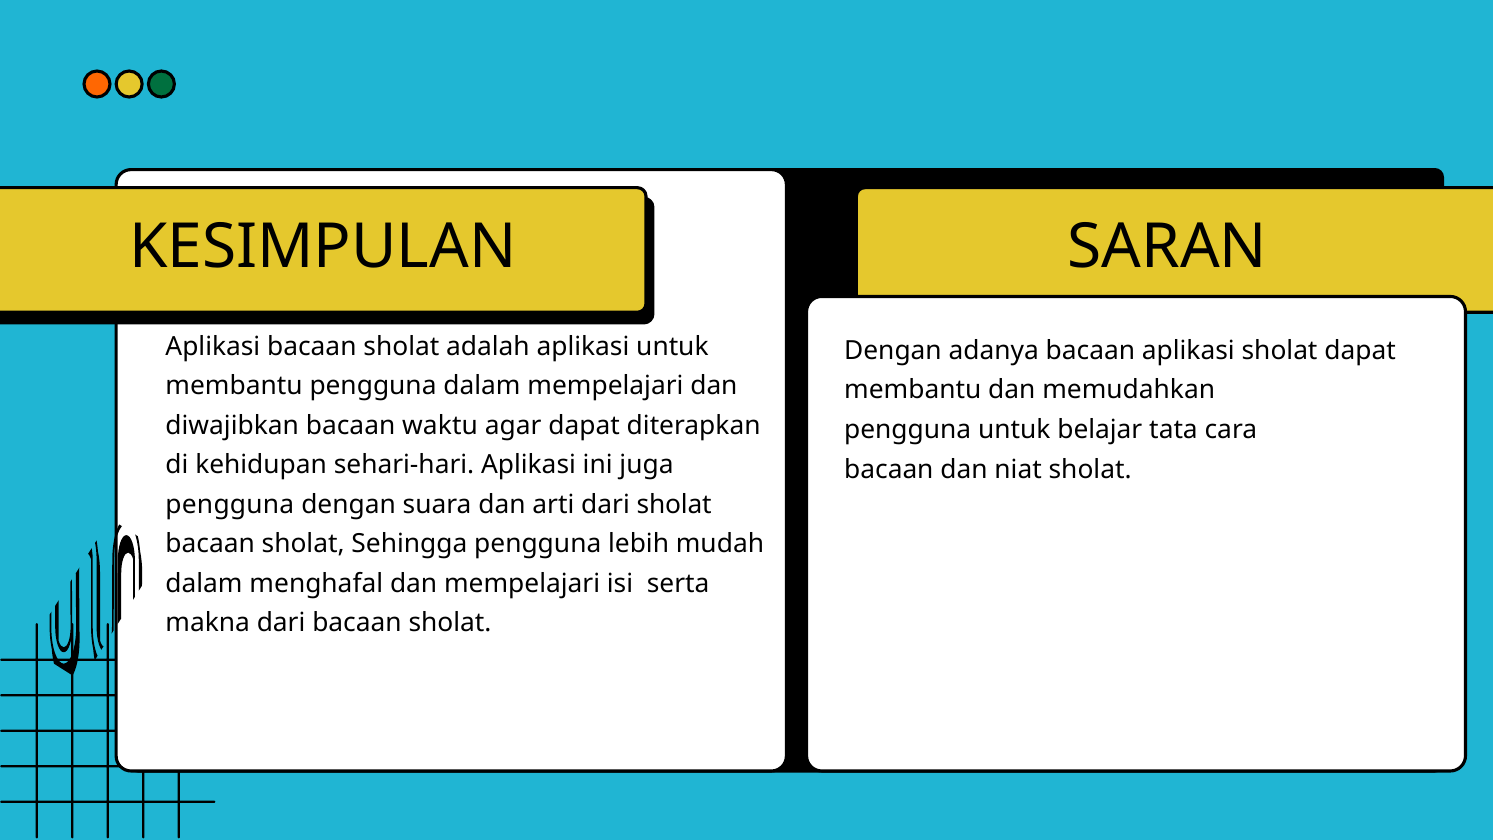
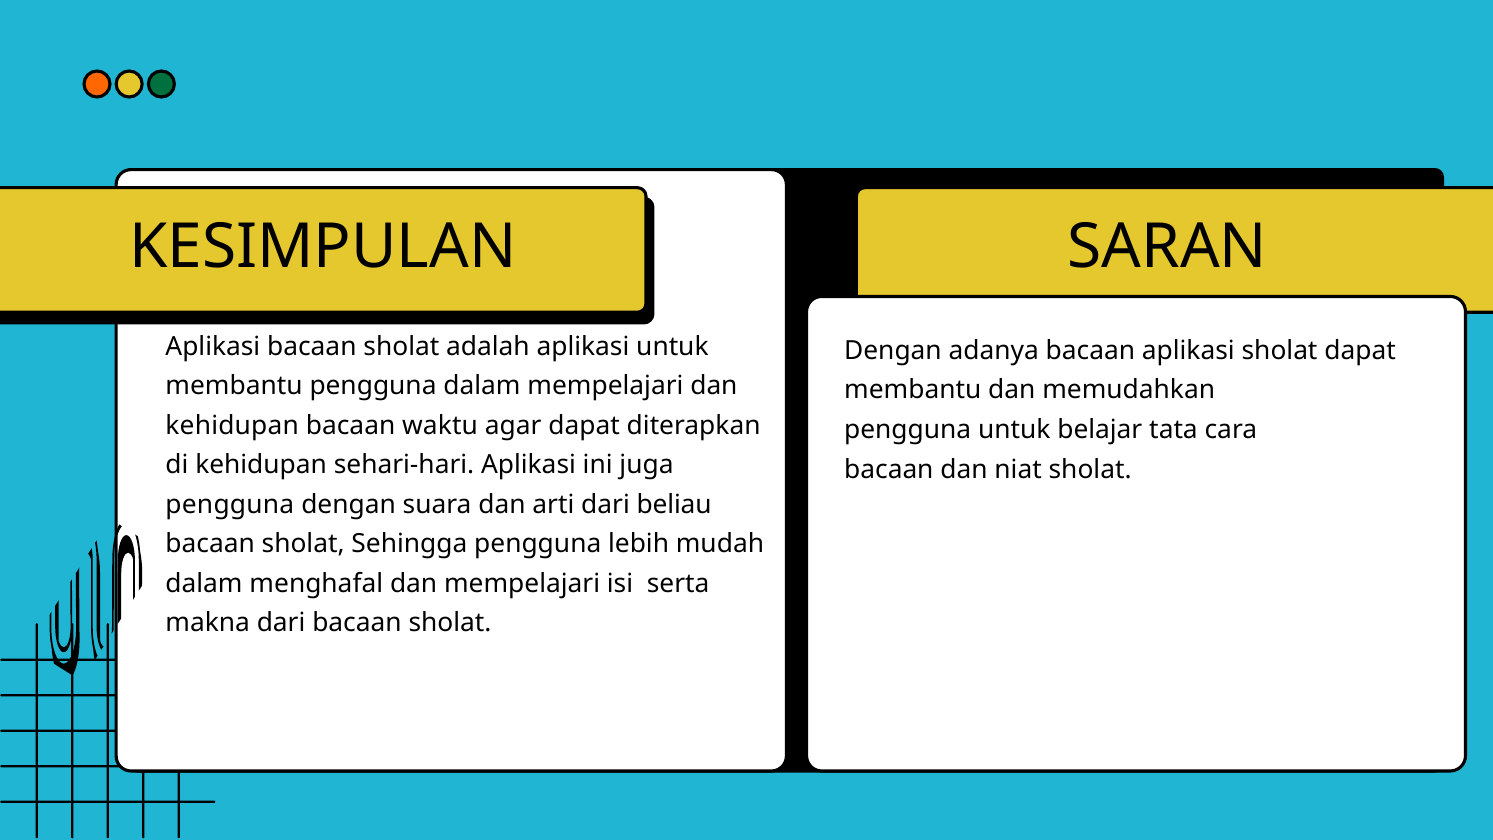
diwajibkan at (232, 425): diwajibkan -> kehidupan
dari sholat: sholat -> beliau
